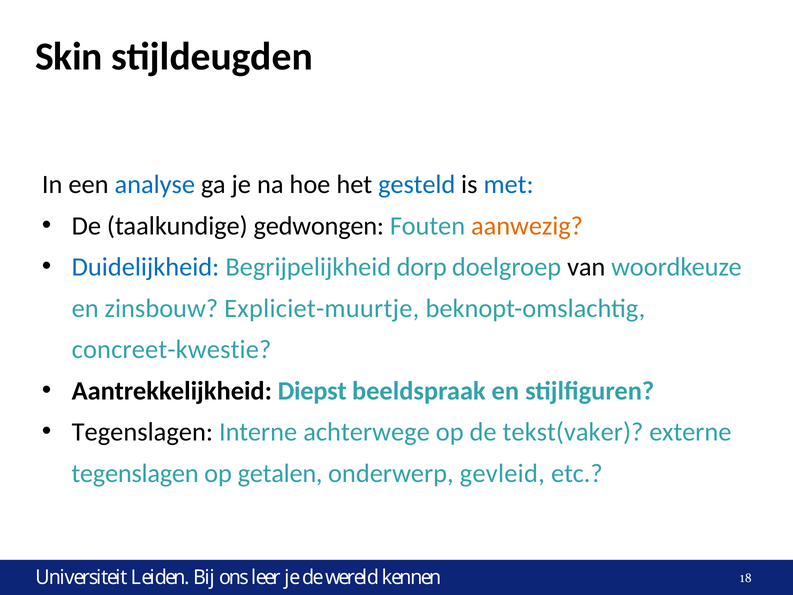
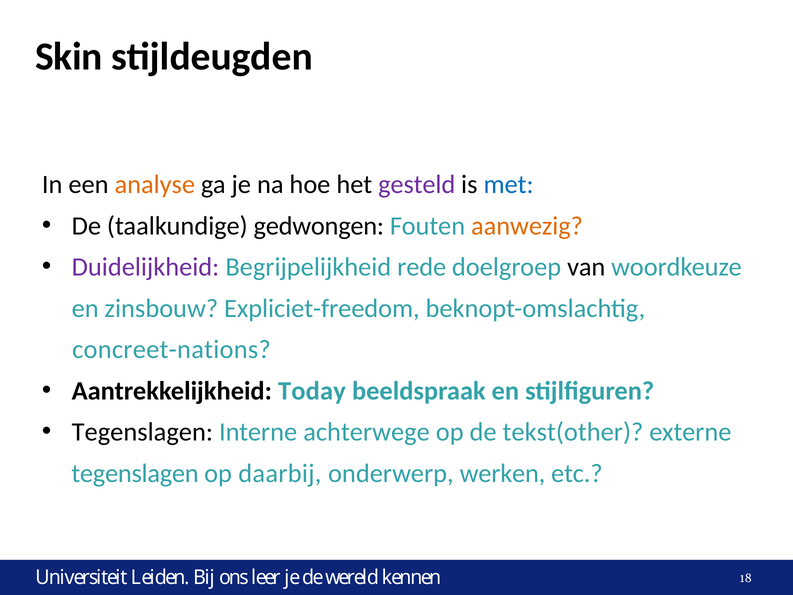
analyse colour: blue -> orange
gesteld colour: blue -> purple
Duidelijkheid colour: blue -> purple
dorp: dorp -> rede
Expliciet-muurtje: Expliciet-muurtje -> Expliciet-freedom
concreet-kwestie: concreet-kwestie -> concreet-nations
Diepst: Diepst -> Today
tekst(vaker: tekst(vaker -> tekst(other
getalen: getalen -> daarbij
gevleid: gevleid -> werken
